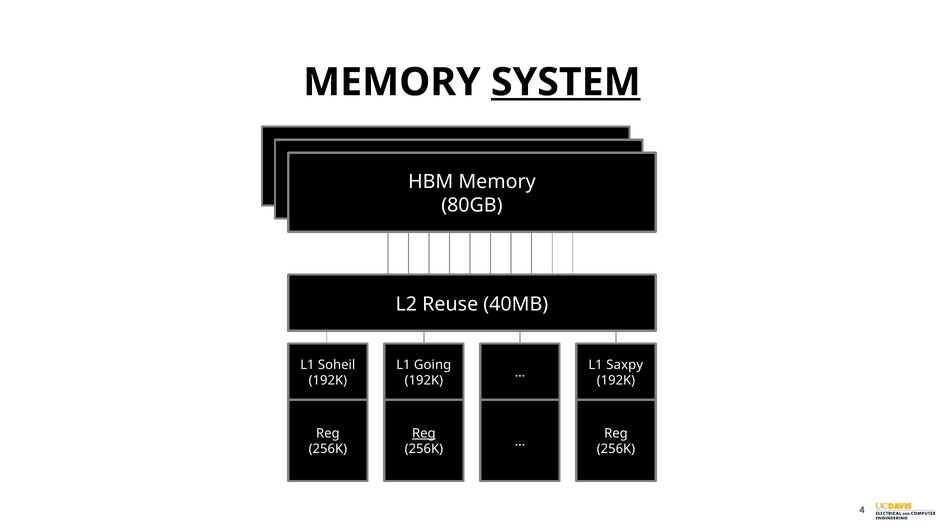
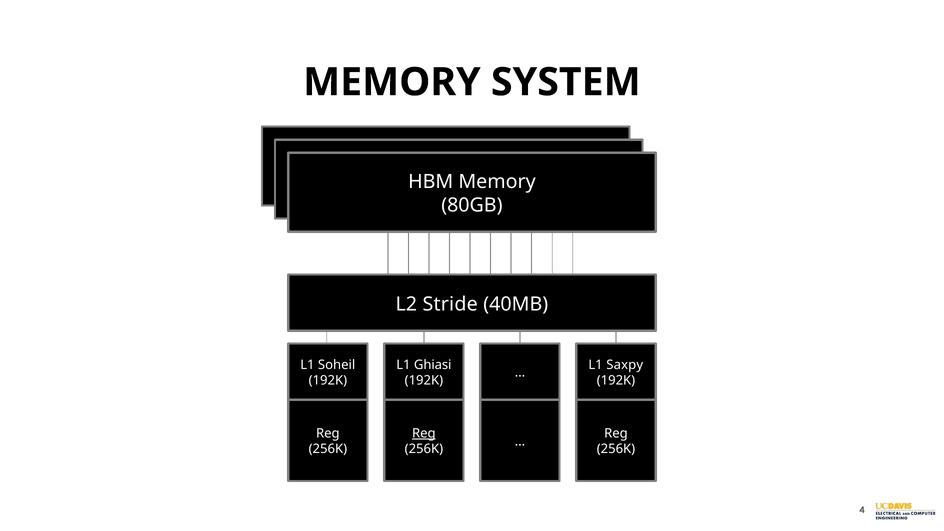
SYSTEM underline: present -> none
Reuse: Reuse -> Stride
Going: Going -> Ghiasi
